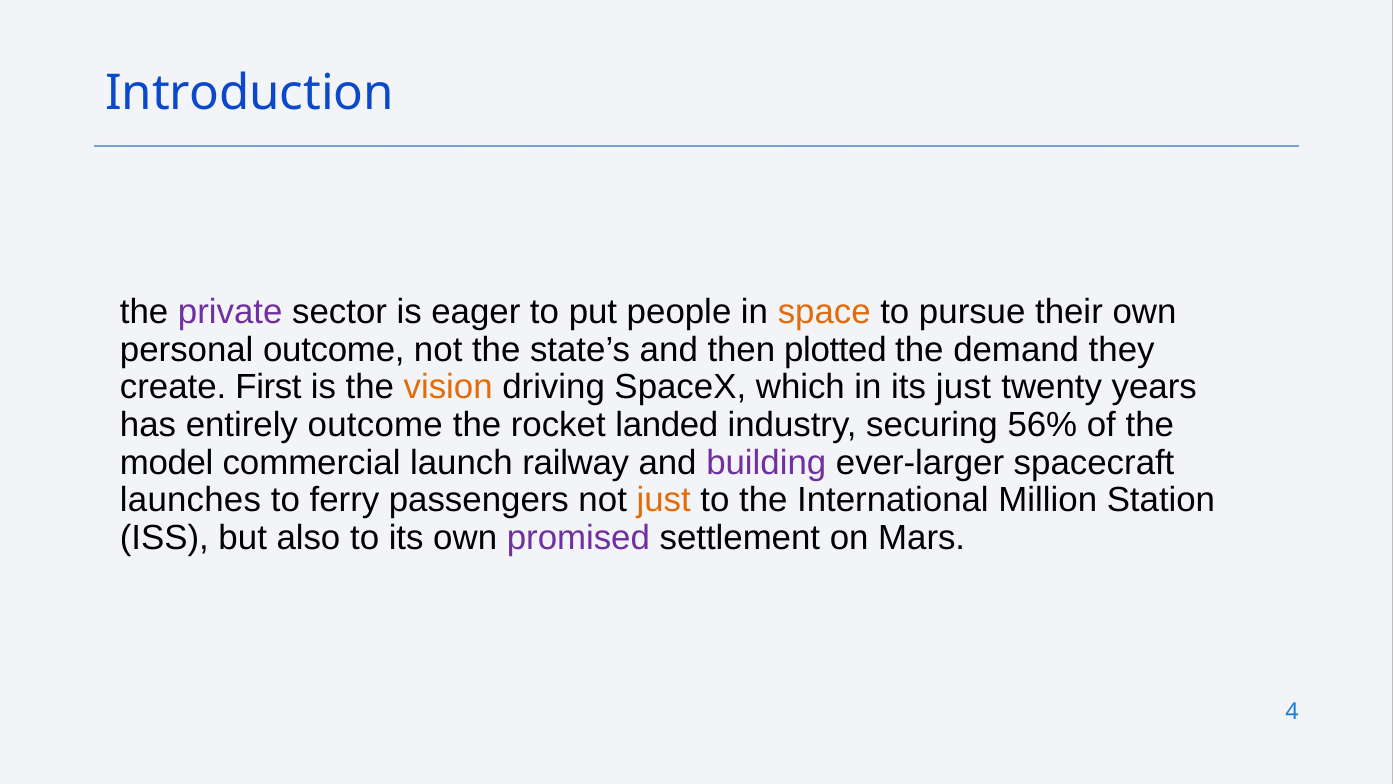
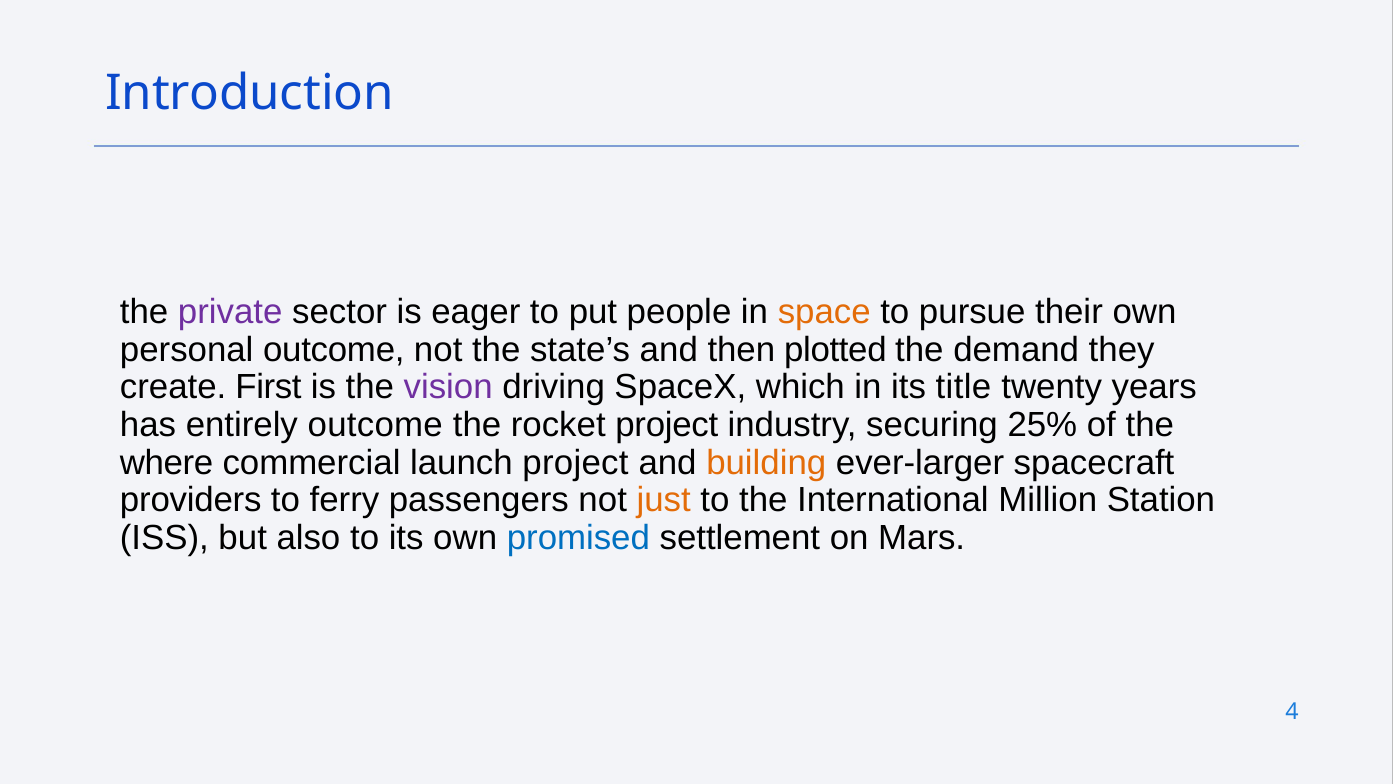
vision colour: orange -> purple
its just: just -> title
rocket landed: landed -> project
56%: 56% -> 25%
model: model -> where
launch railway: railway -> project
building colour: purple -> orange
launches: launches -> providers
promised colour: purple -> blue
